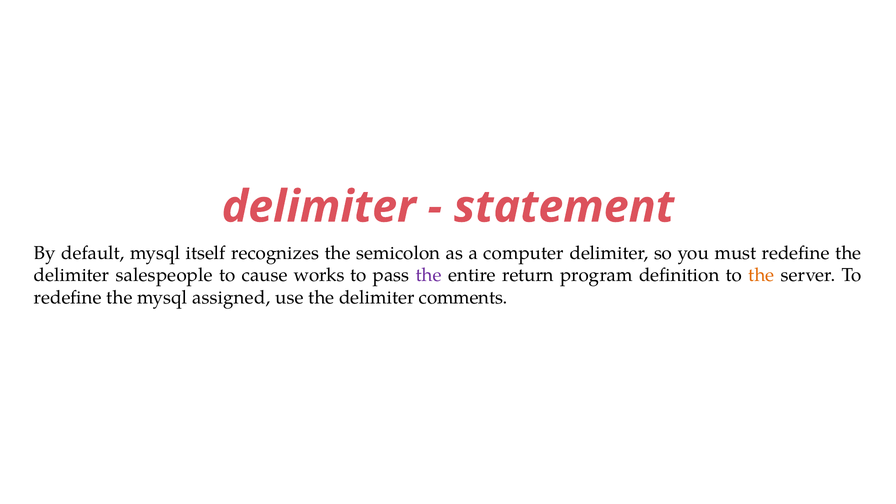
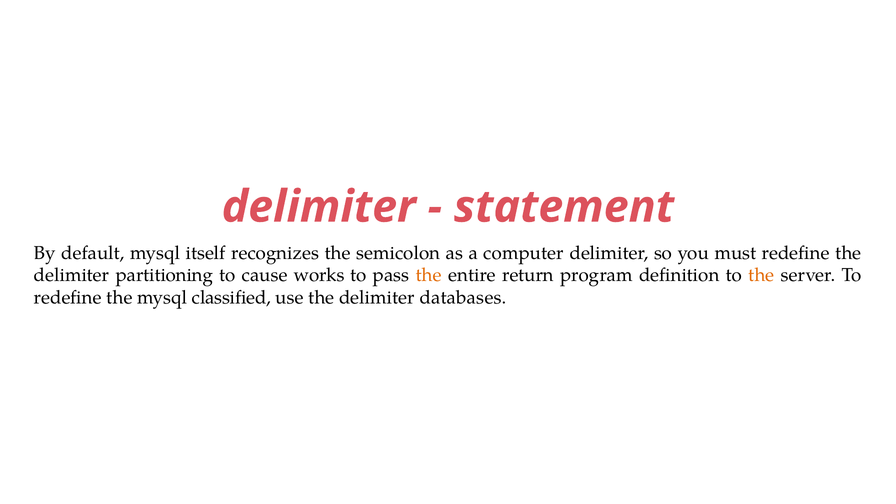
salespeople: salespeople -> partitioning
the at (429, 275) colour: purple -> orange
assigned: assigned -> classified
comments: comments -> databases
